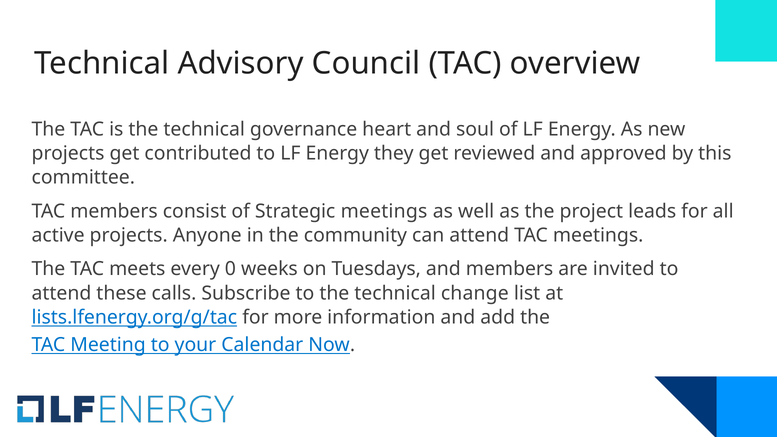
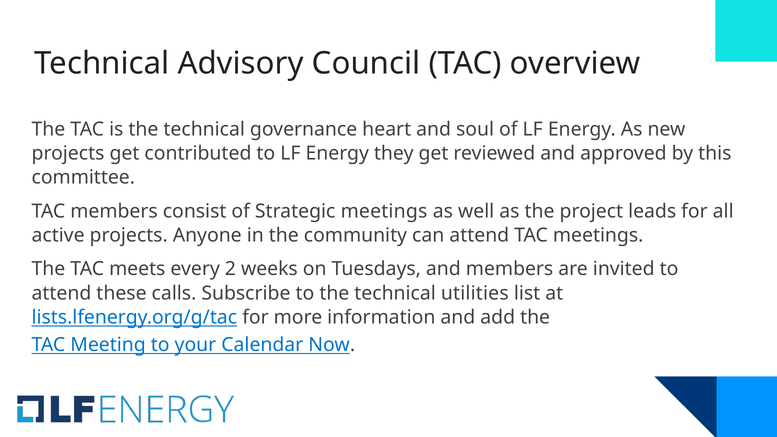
0: 0 -> 2
change: change -> utilities
